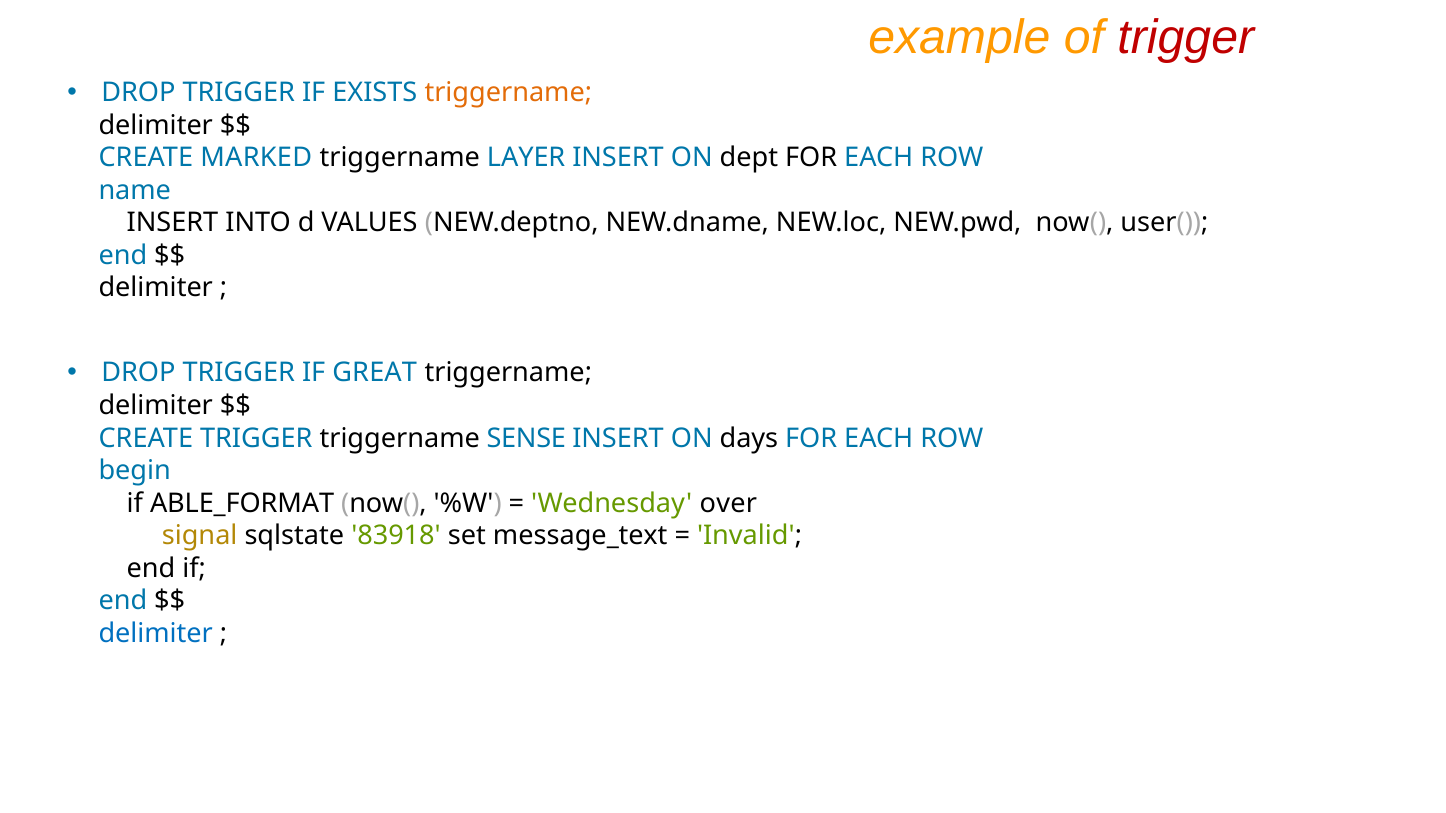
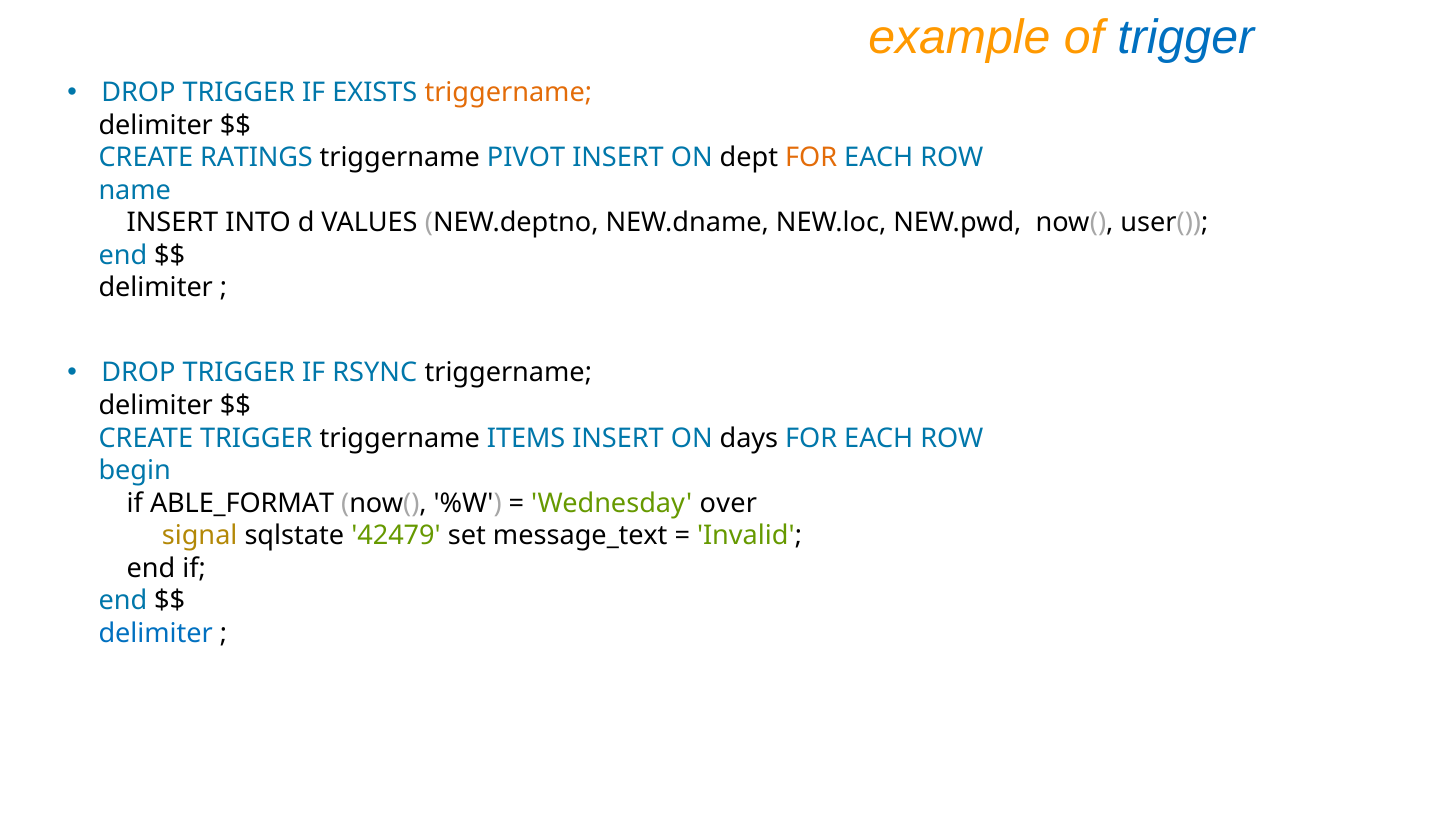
trigger at (1186, 38) colour: red -> blue
MARKED: MARKED -> RATINGS
LAYER: LAYER -> PIVOT
FOR at (811, 158) colour: black -> orange
GREAT: GREAT -> RSYNC
SENSE: SENSE -> ITEMS
83918: 83918 -> 42479
